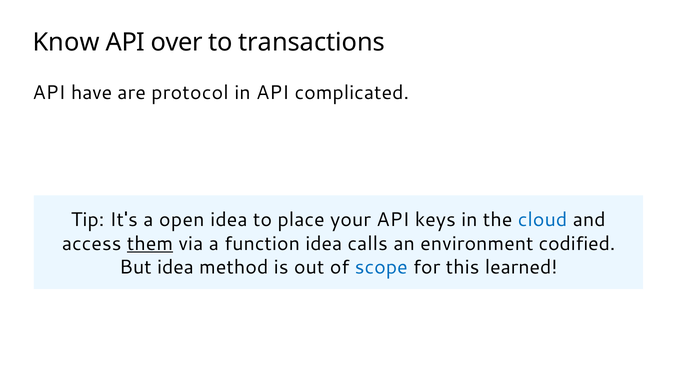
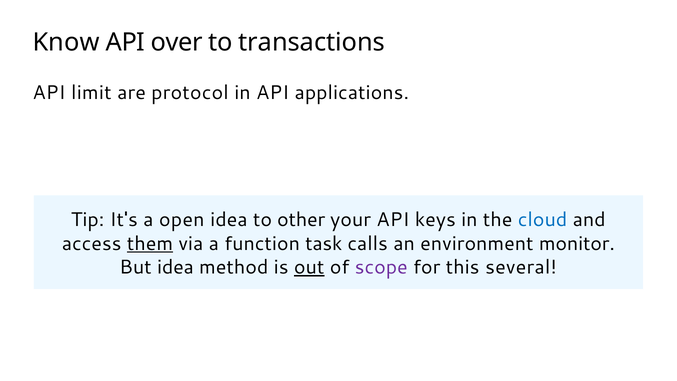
have: have -> limit
complicated: complicated -> applications
place: place -> other
function idea: idea -> task
codified: codified -> monitor
out underline: none -> present
scope colour: blue -> purple
learned: learned -> several
